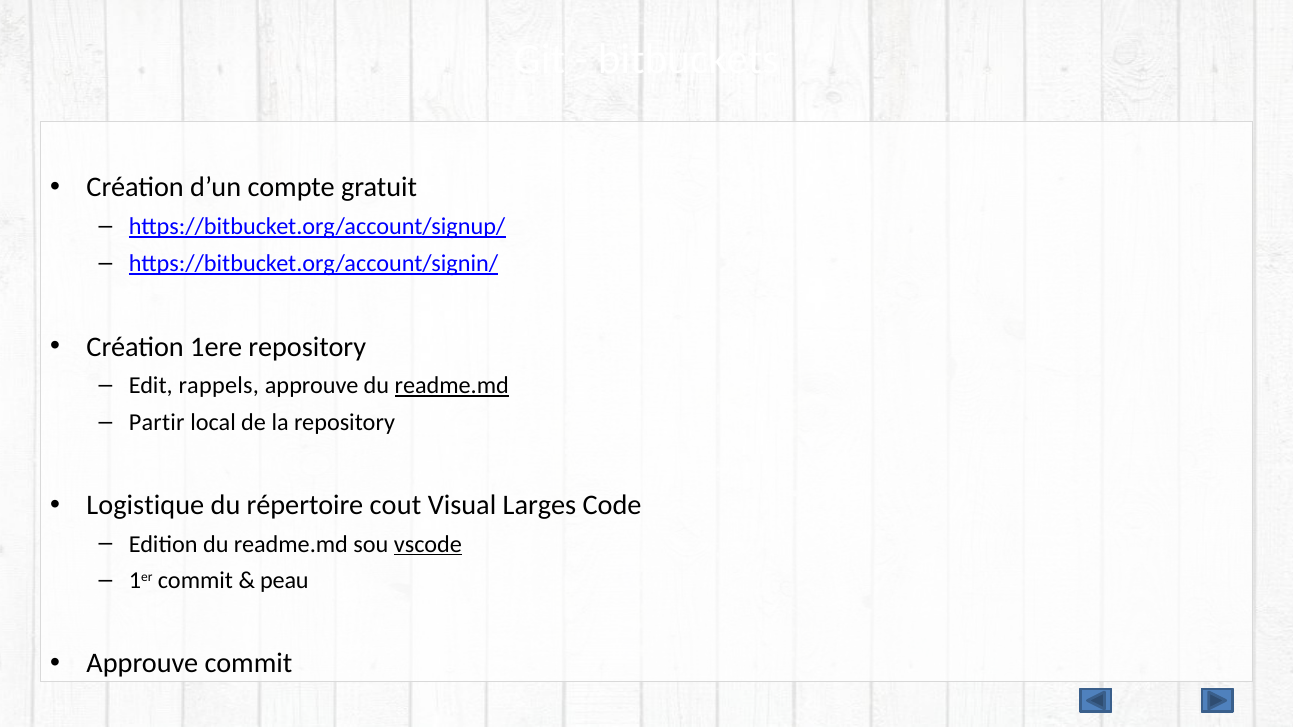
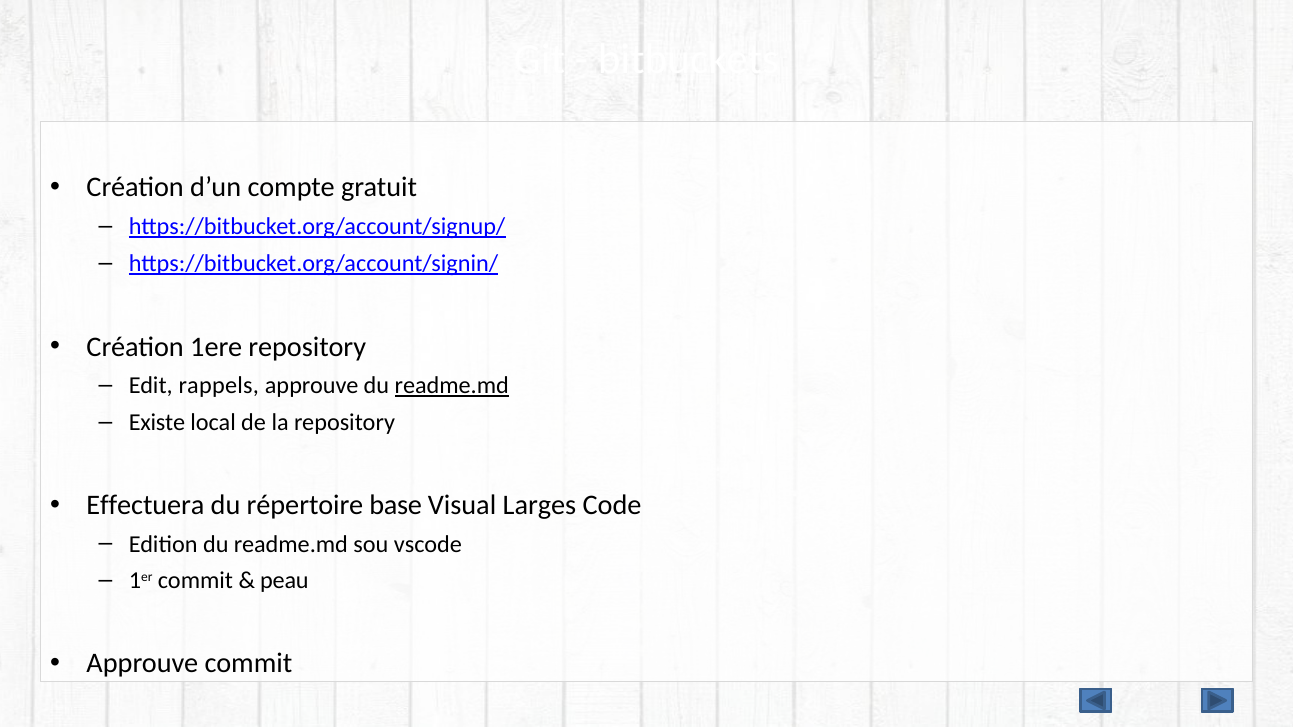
Partir: Partir -> Existe
Logistique: Logistique -> Effectuera
cout: cout -> base
vscode underline: present -> none
